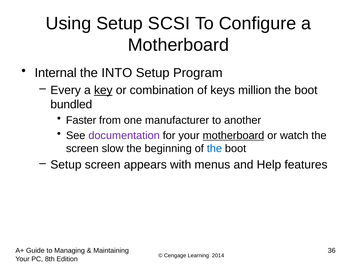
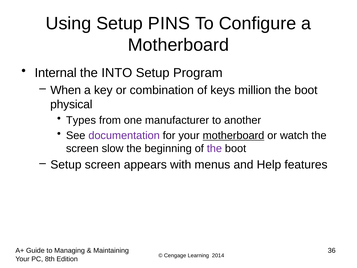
SCSI: SCSI -> PINS
Every: Every -> When
key underline: present -> none
bundled: bundled -> physical
Faster: Faster -> Types
the at (214, 148) colour: blue -> purple
